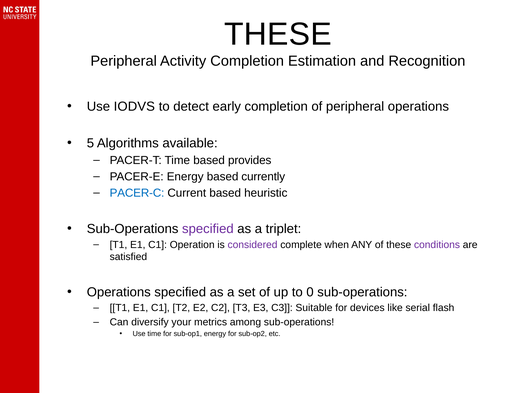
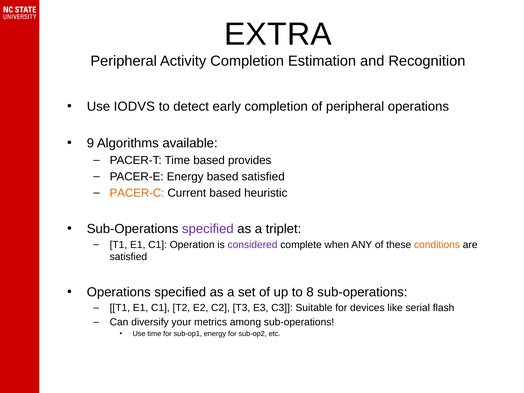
THESE at (278, 34): THESE -> EXTRA
5: 5 -> 9
based currently: currently -> satisfied
PACER-C colour: blue -> orange
conditions colour: purple -> orange
0: 0 -> 8
